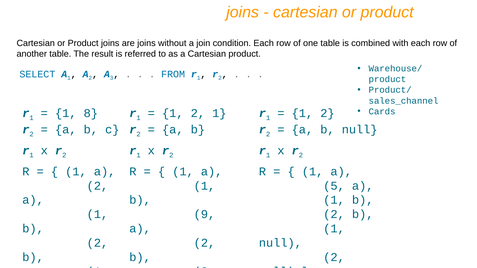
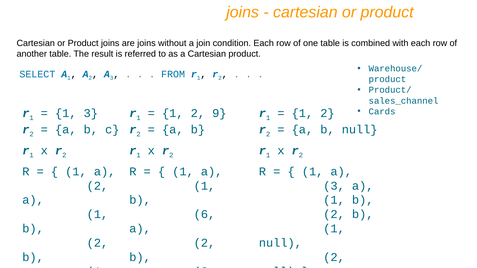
1 8: 8 -> 3
2 1: 1 -> 9
5 at (334, 186): 5 -> 3
9: 9 -> 6
